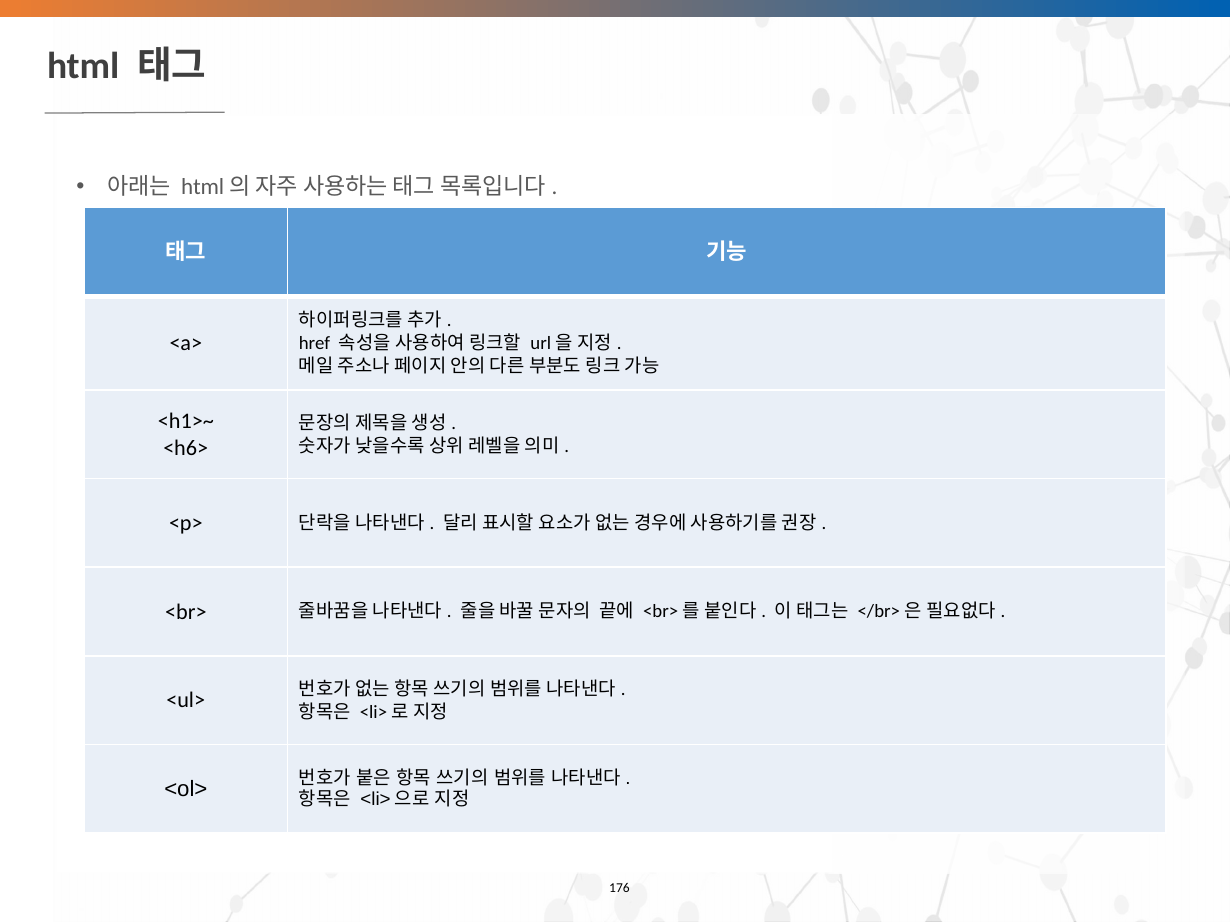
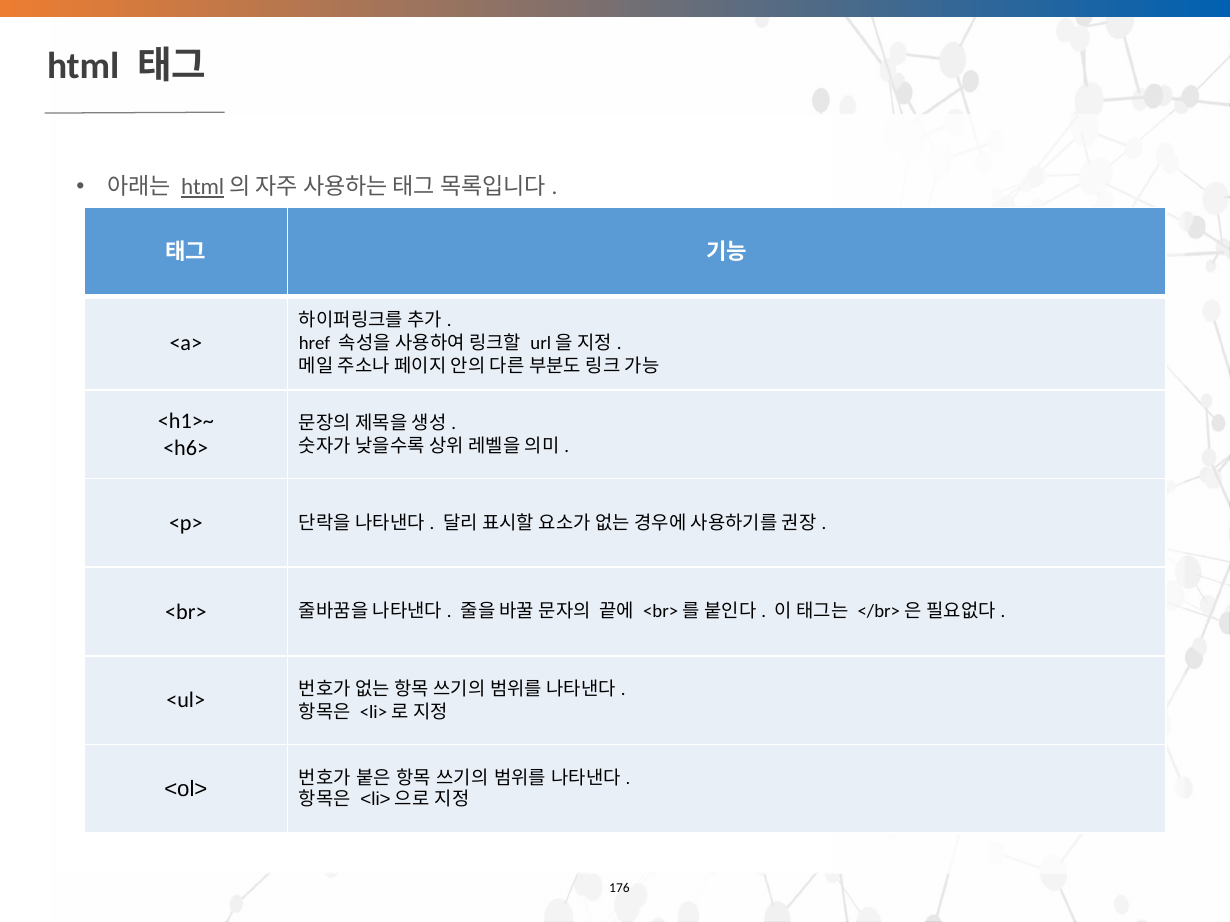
html at (203, 187) underline: none -> present
